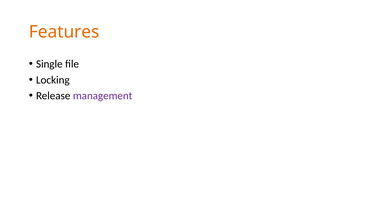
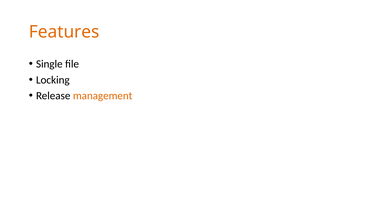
management colour: purple -> orange
